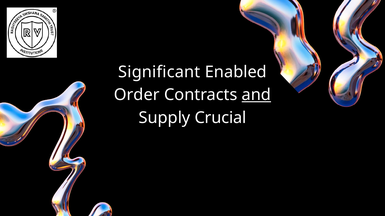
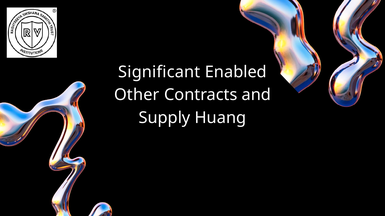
Order: Order -> Other
and underline: present -> none
Crucial: Crucial -> Huang
